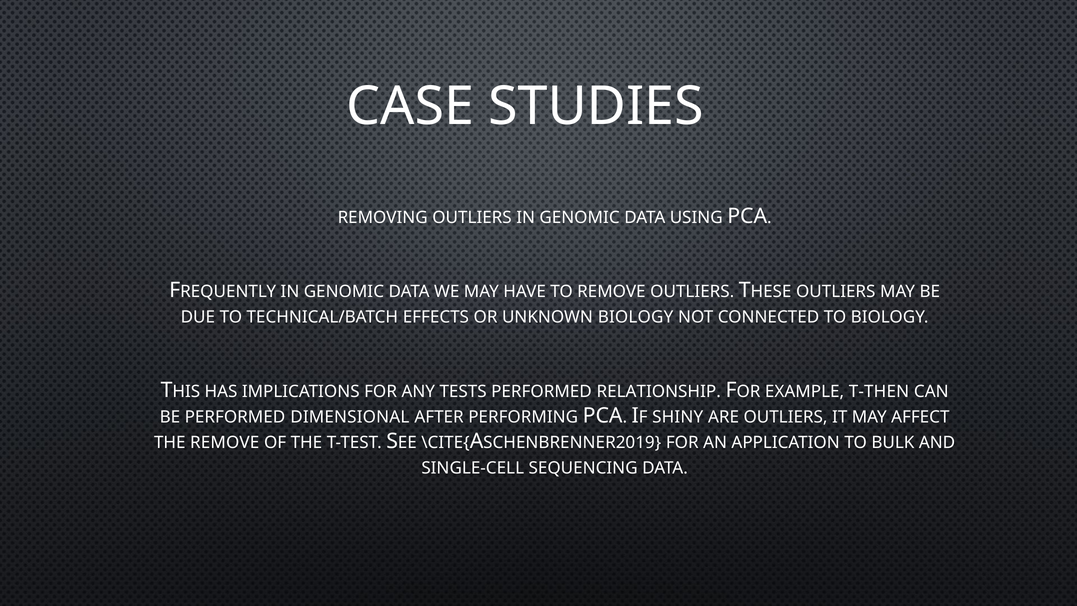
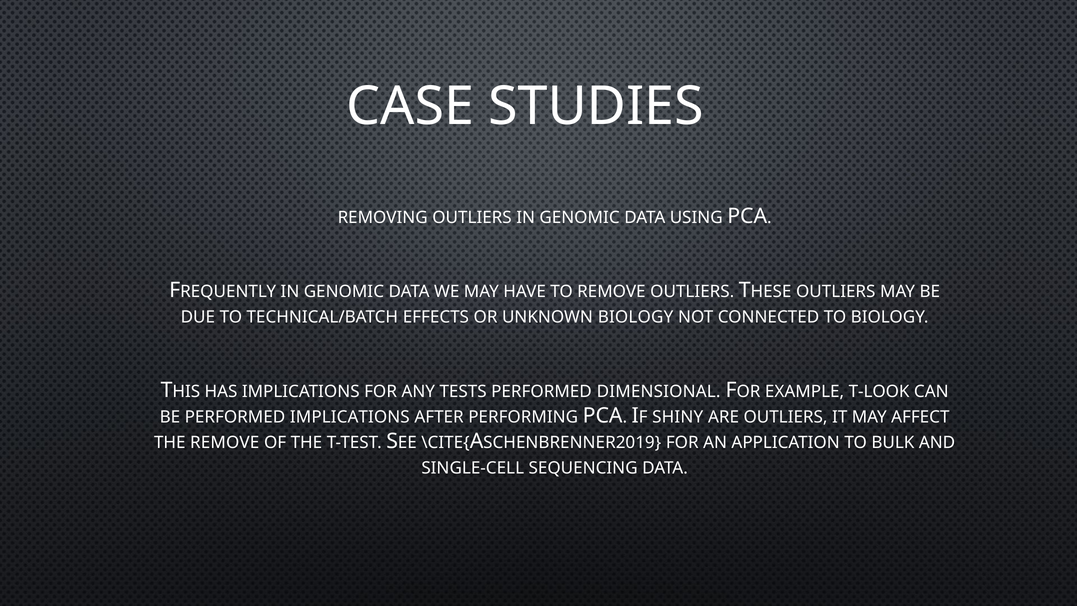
RELATIONSHIP: RELATIONSHIP -> DIMENSIONAL
T-THEN: T-THEN -> T-LOOK
PERFORMED DIMENSIONAL: DIMENSIONAL -> IMPLICATIONS
